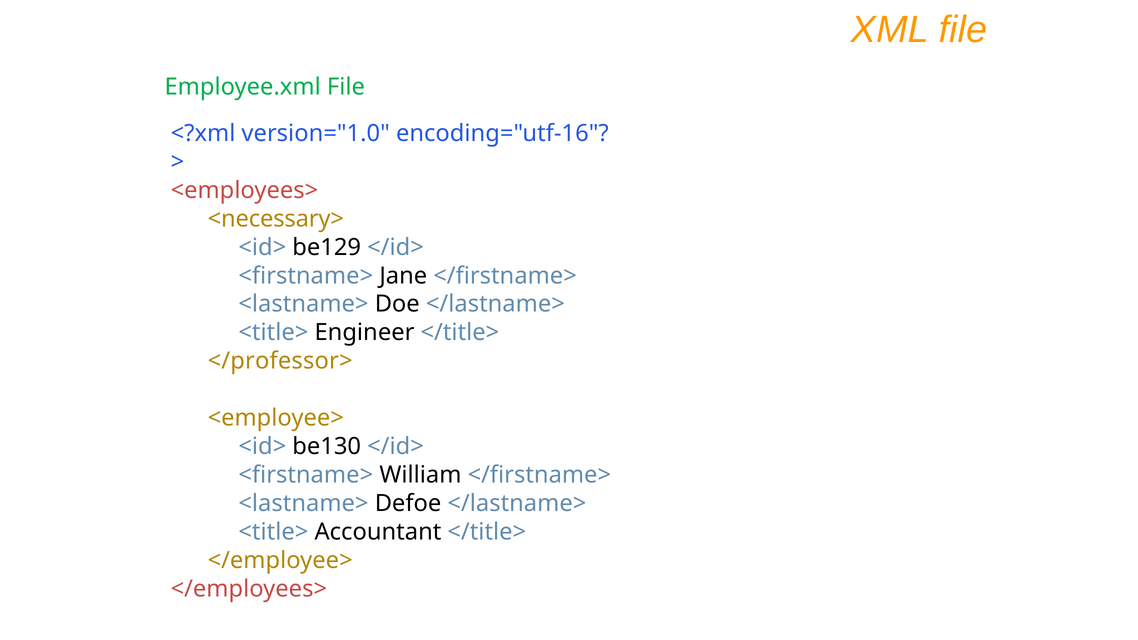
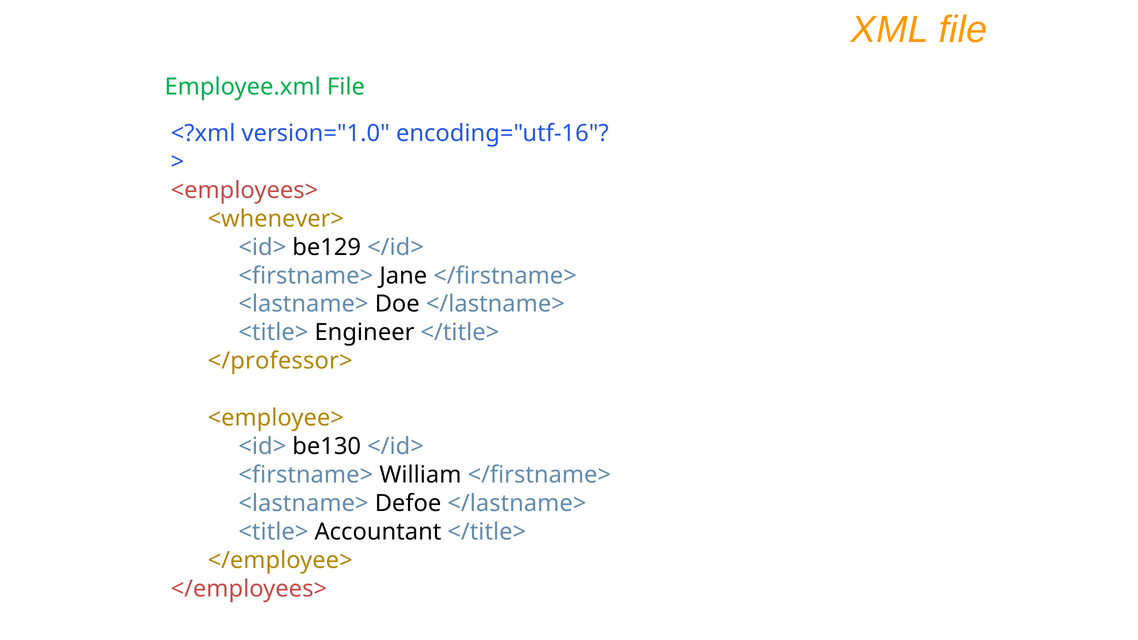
<necessary>: <necessary> -> <whenever>
